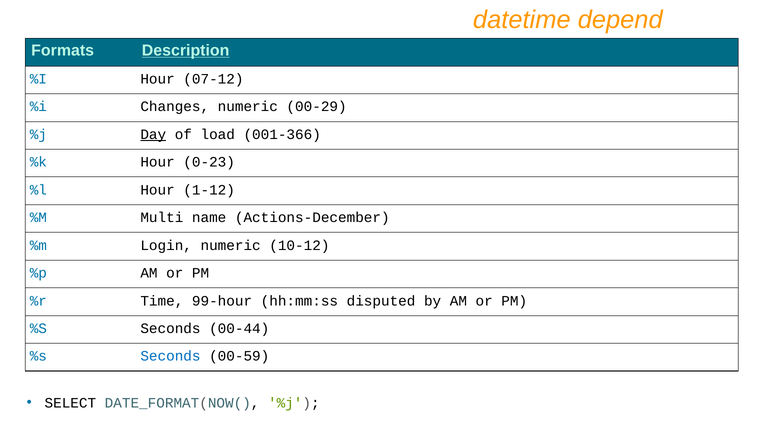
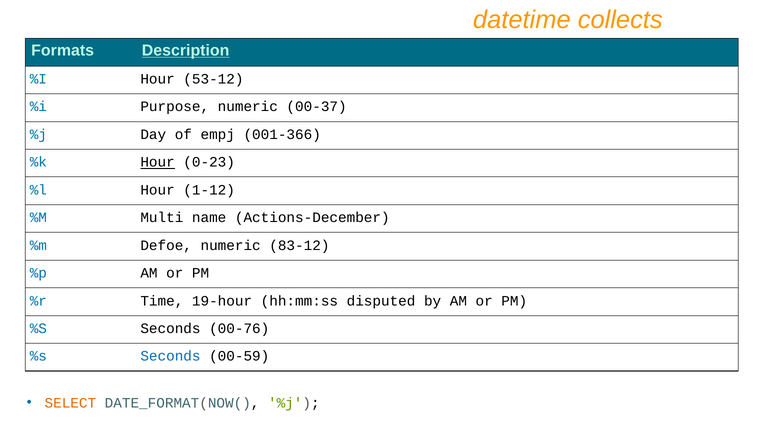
depend: depend -> collects
07-12: 07-12 -> 53-12
Changes: Changes -> Purpose
00-29: 00-29 -> 00-37
Day underline: present -> none
load: load -> empj
Hour at (158, 162) underline: none -> present
Login: Login -> Defoe
10-12: 10-12 -> 83-12
99-hour: 99-hour -> 19-hour
00-44: 00-44 -> 00-76
SELECT colour: black -> orange
